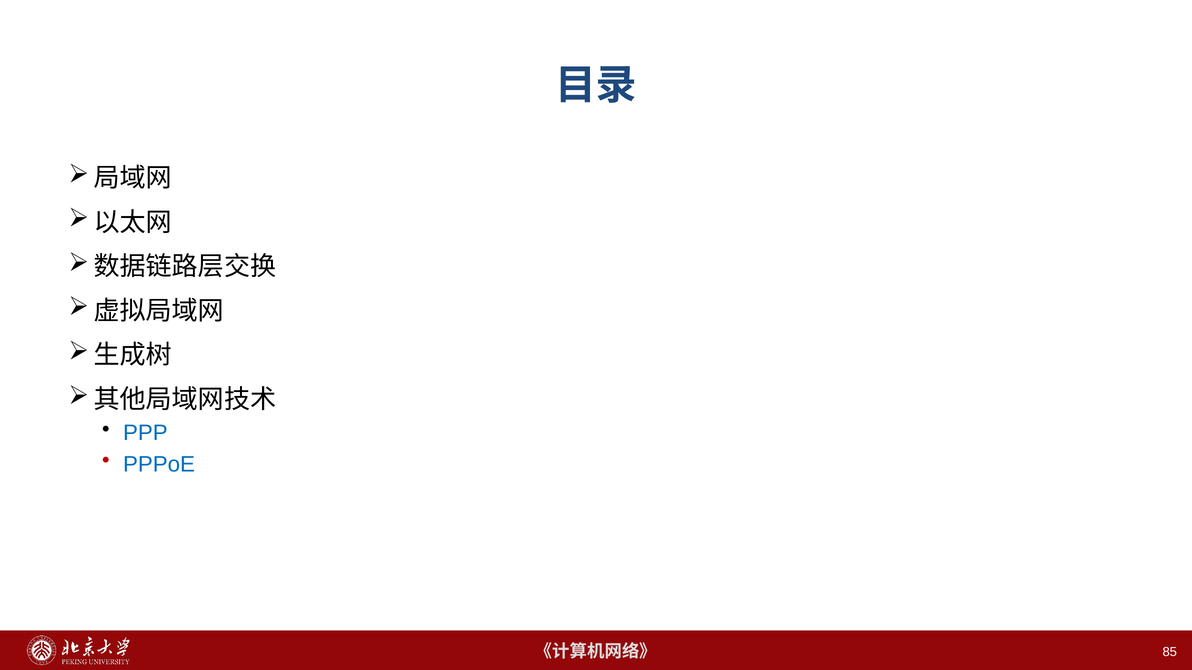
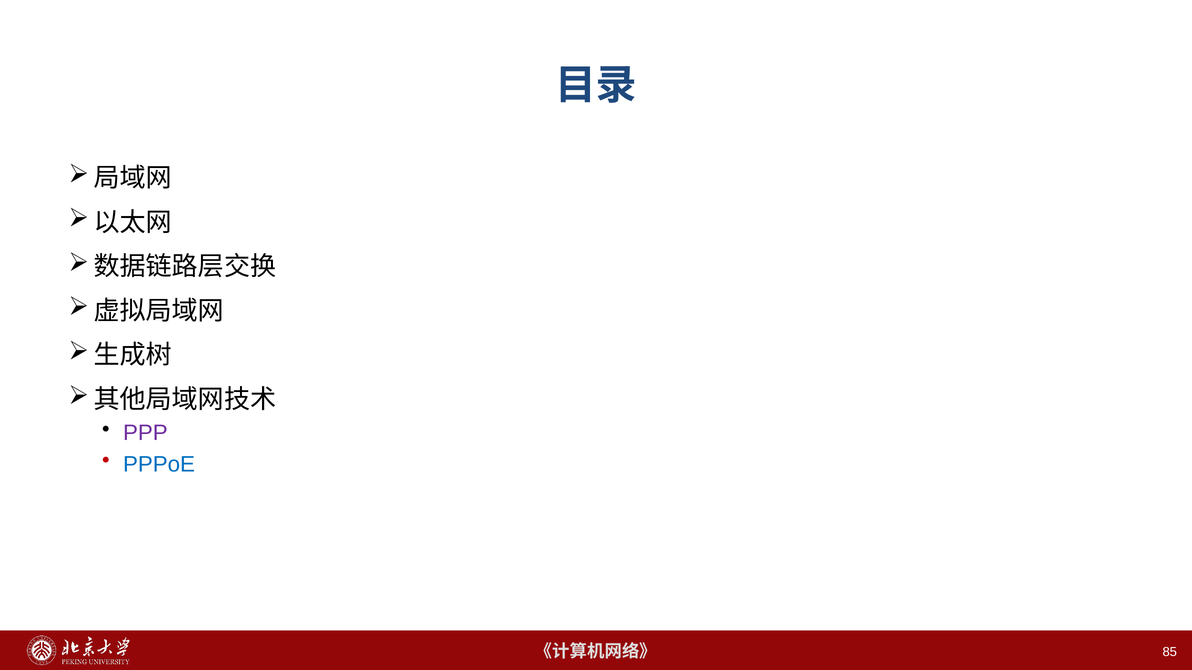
PPP colour: blue -> purple
